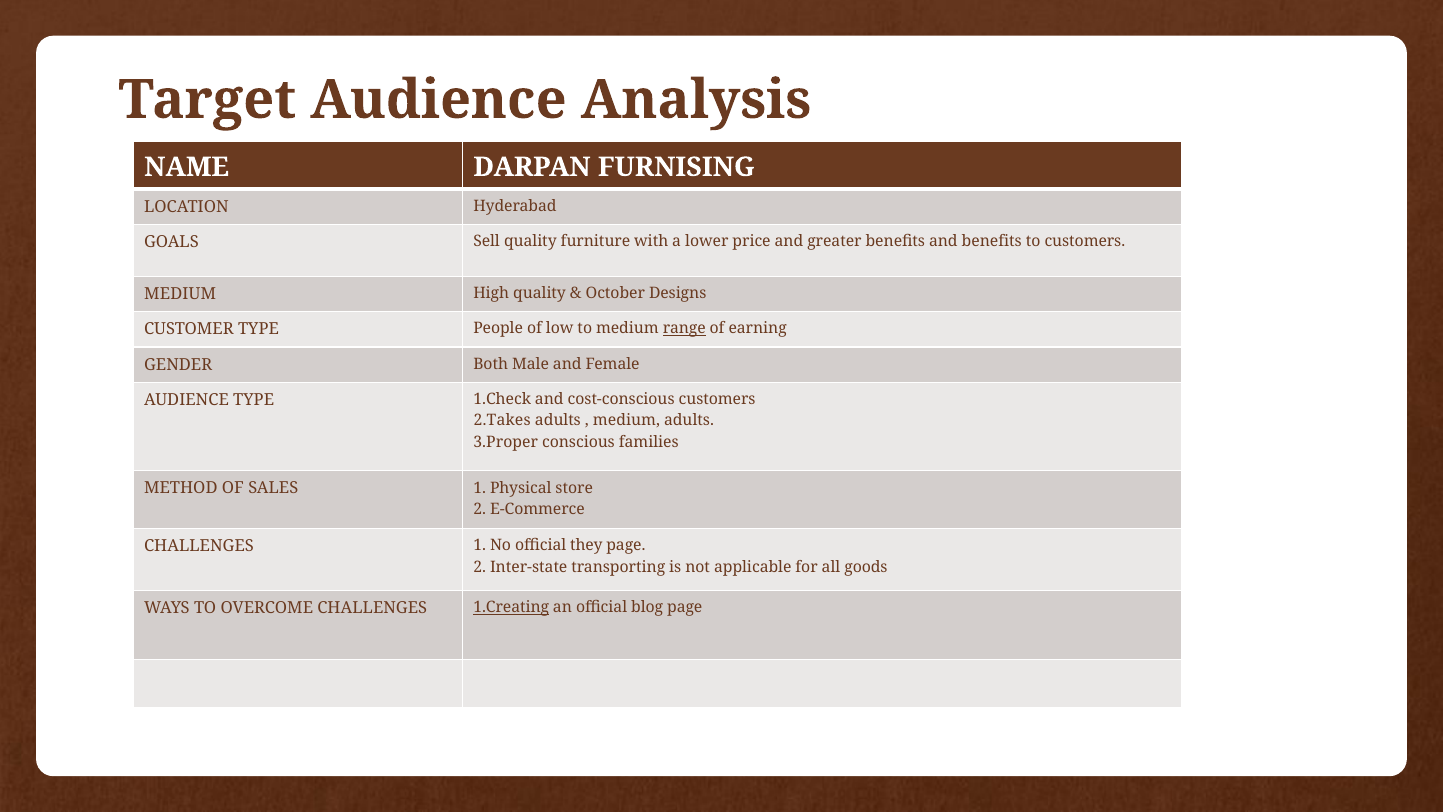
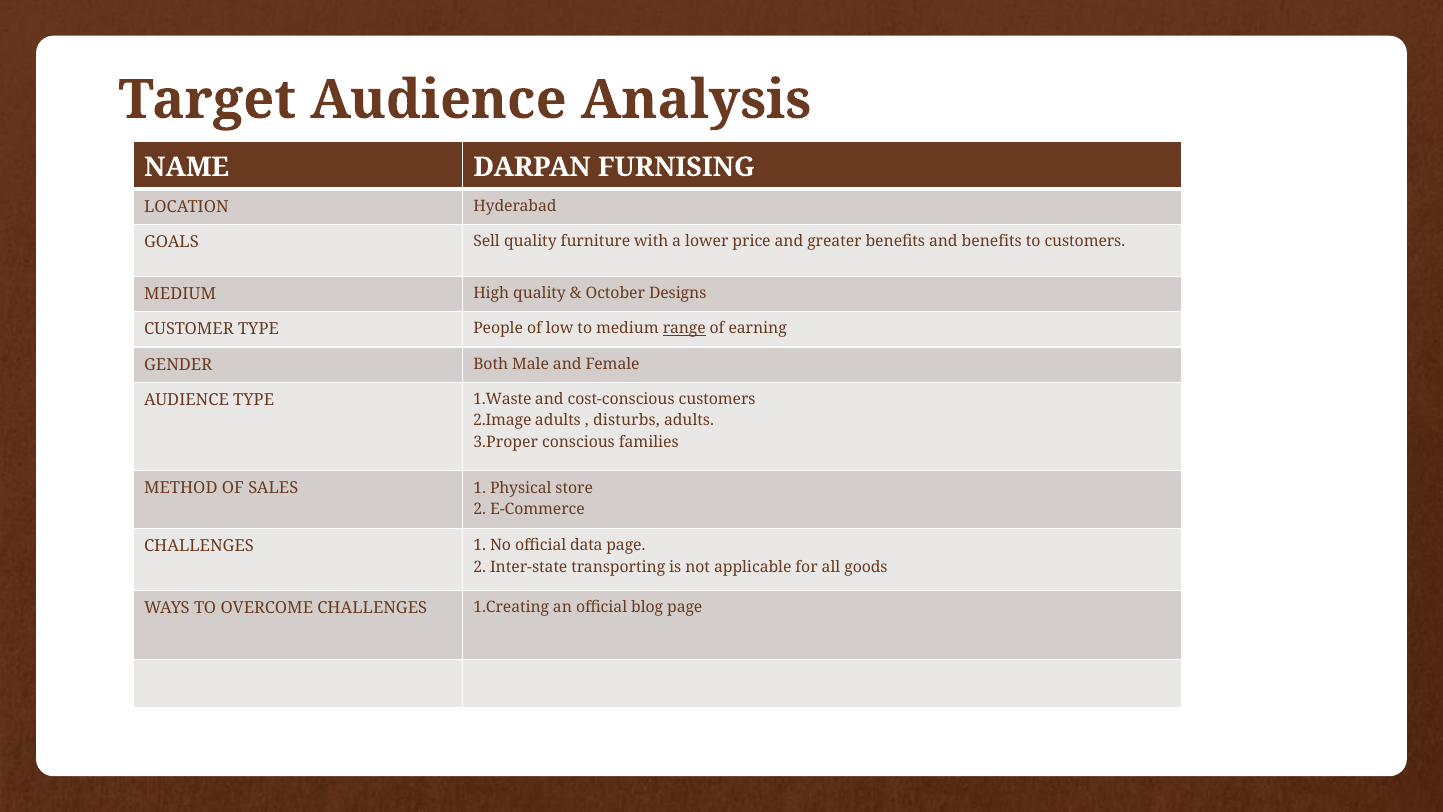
1.Check: 1.Check -> 1.Waste
2.Takes: 2.Takes -> 2.Image
medium at (627, 421): medium -> disturbs
they: they -> data
1.Creating underline: present -> none
